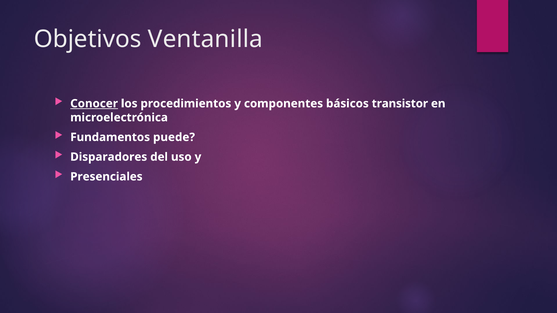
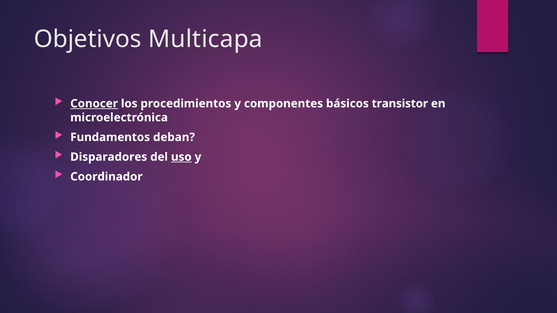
Ventanilla: Ventanilla -> Multicapa
puede: puede -> deban
uso underline: none -> present
Presenciales: Presenciales -> Coordinador
